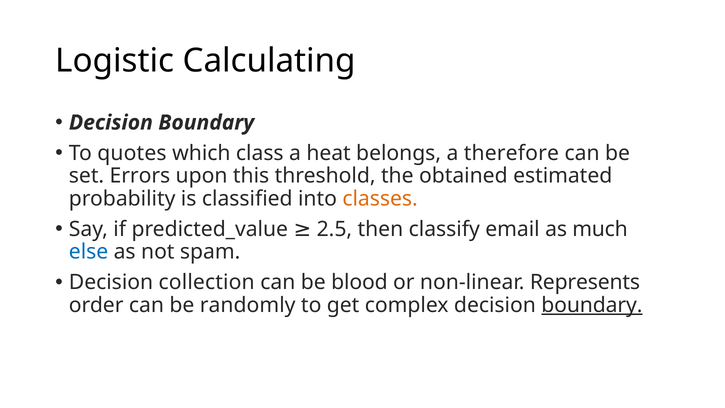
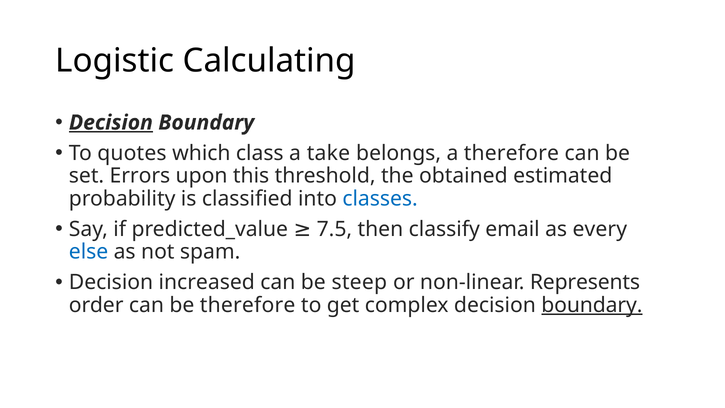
Decision at (111, 123) underline: none -> present
heat: heat -> take
classes colour: orange -> blue
2.5: 2.5 -> 7.5
much: much -> every
collection: collection -> increased
blood: blood -> steep
be randomly: randomly -> therefore
